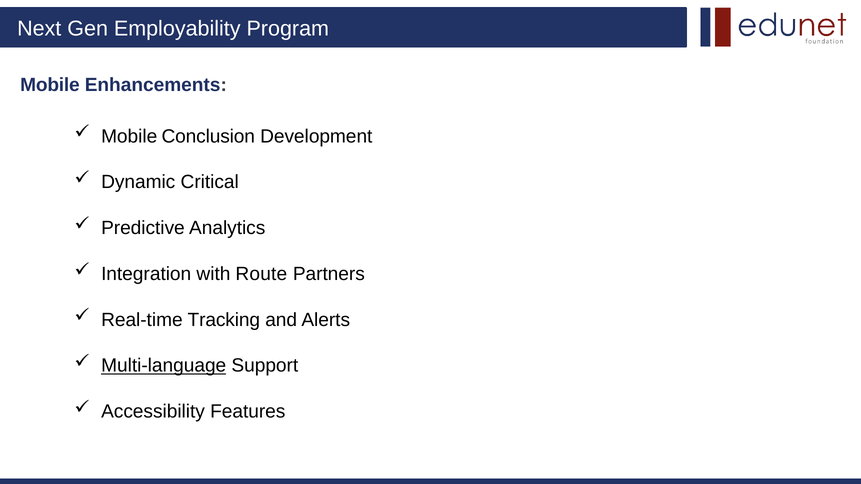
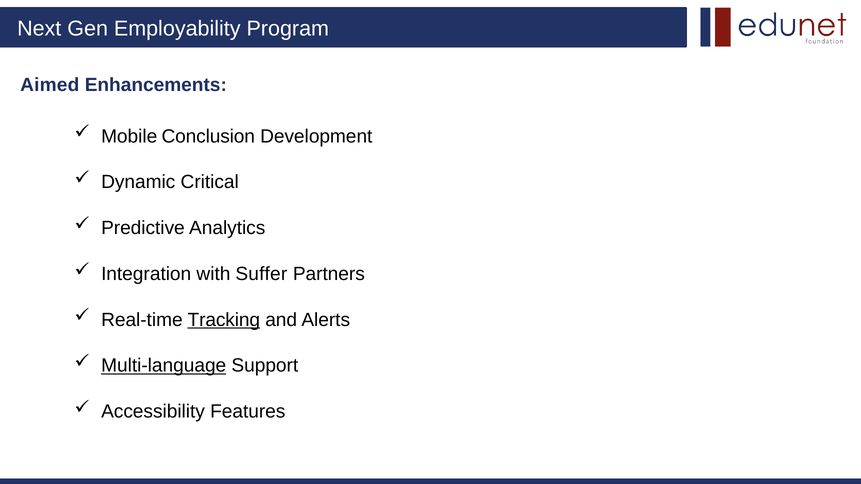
Mobile at (50, 85): Mobile -> Aimed
Route: Route -> Suffer
Tracking underline: none -> present
